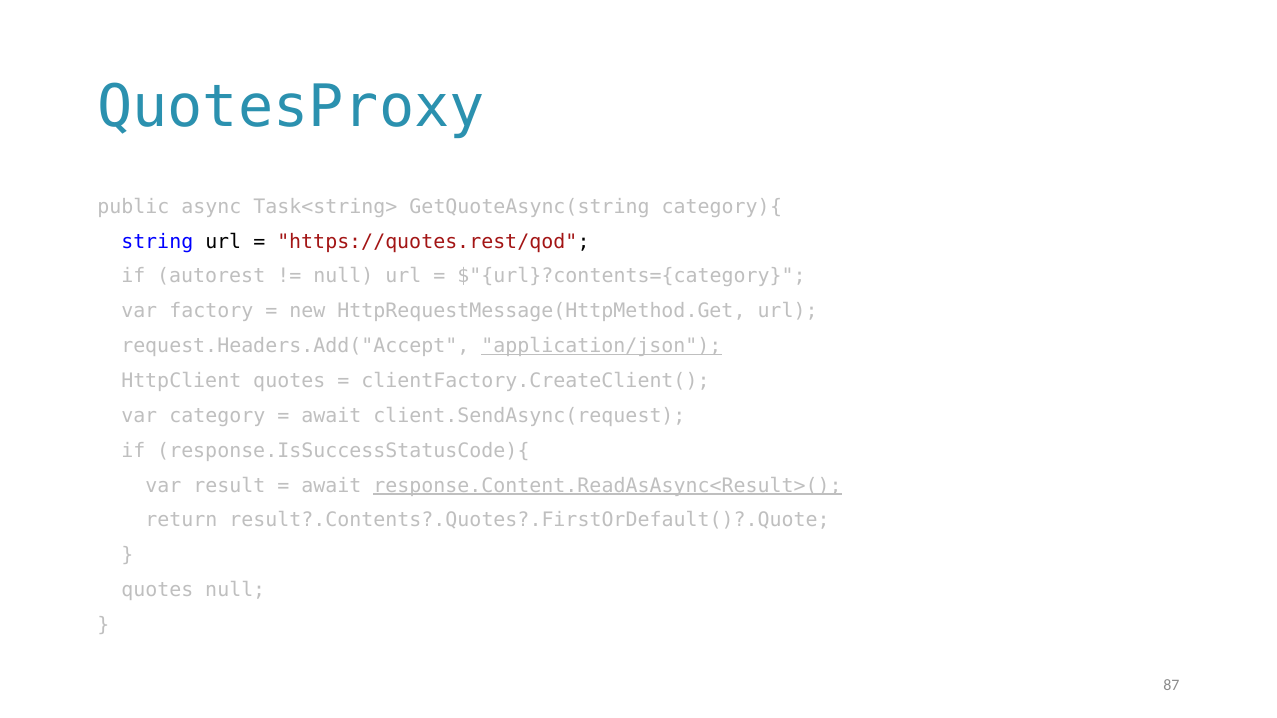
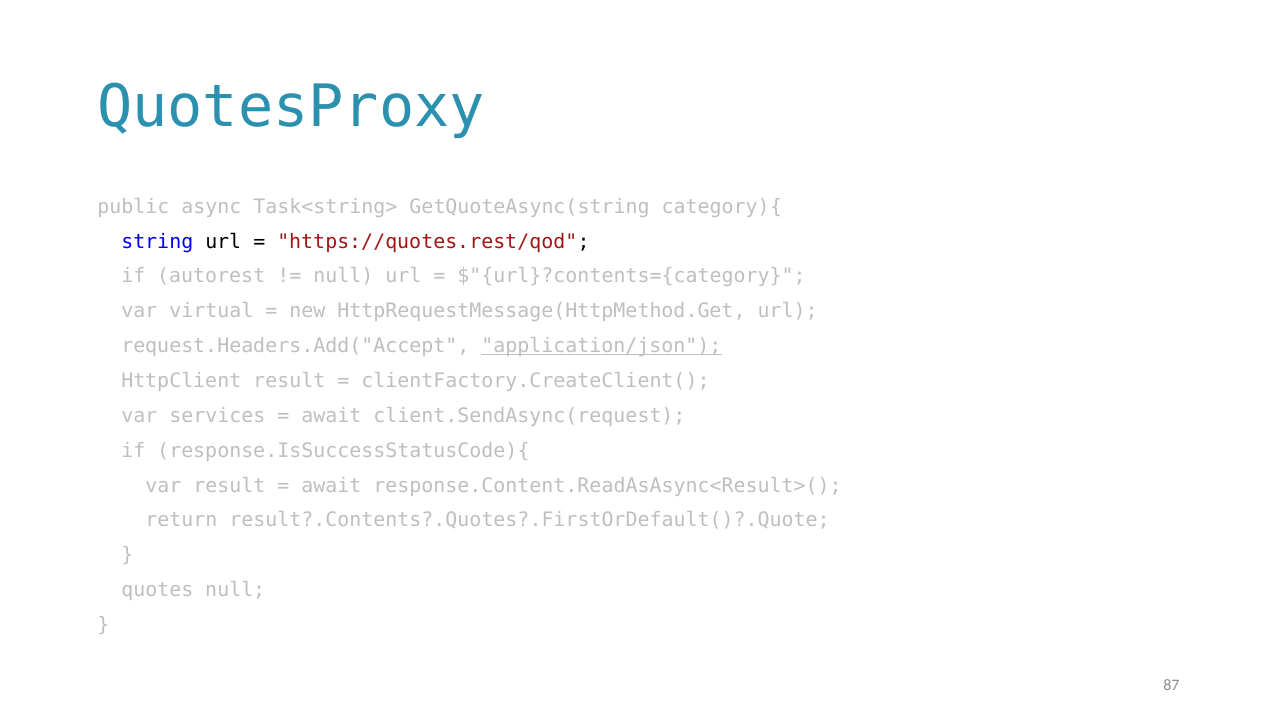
factory: factory -> virtual
HttpClient quotes: quotes -> result
category: category -> services
response.Content.ReadAsAsync<Result>( underline: present -> none
